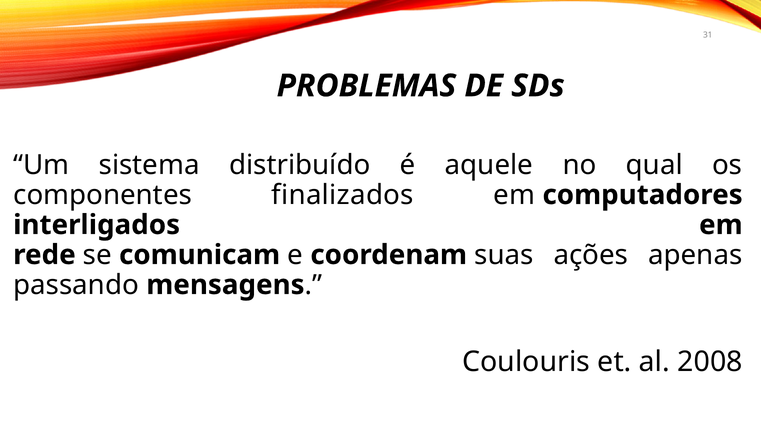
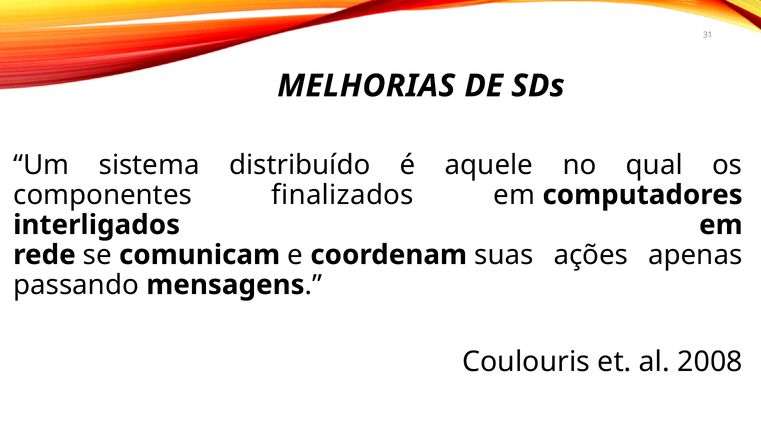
PROBLEMAS: PROBLEMAS -> MELHORIAS
